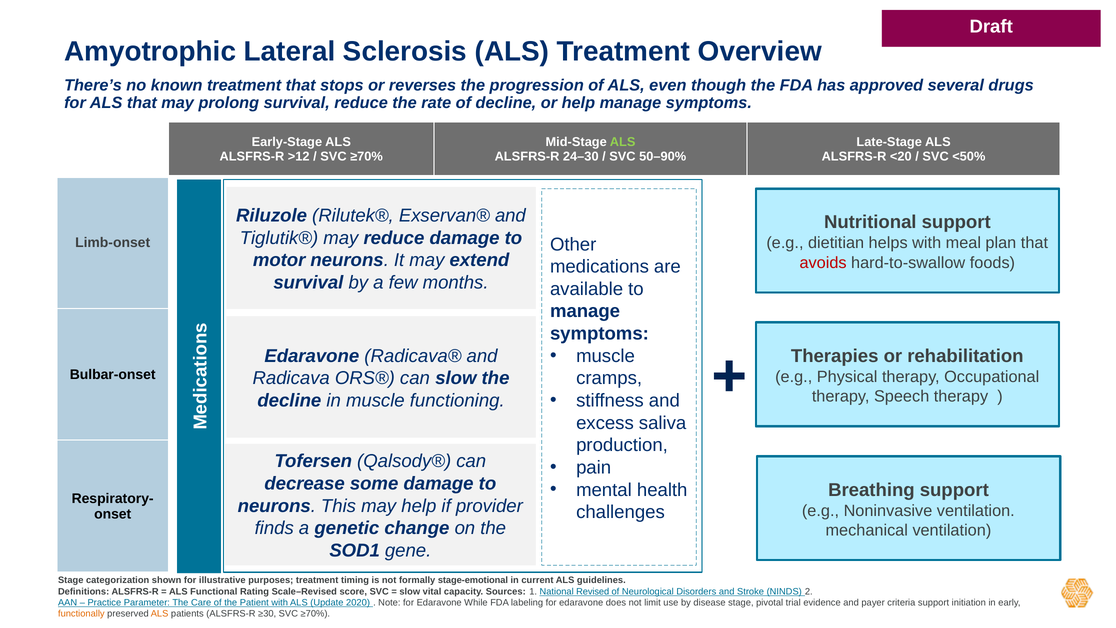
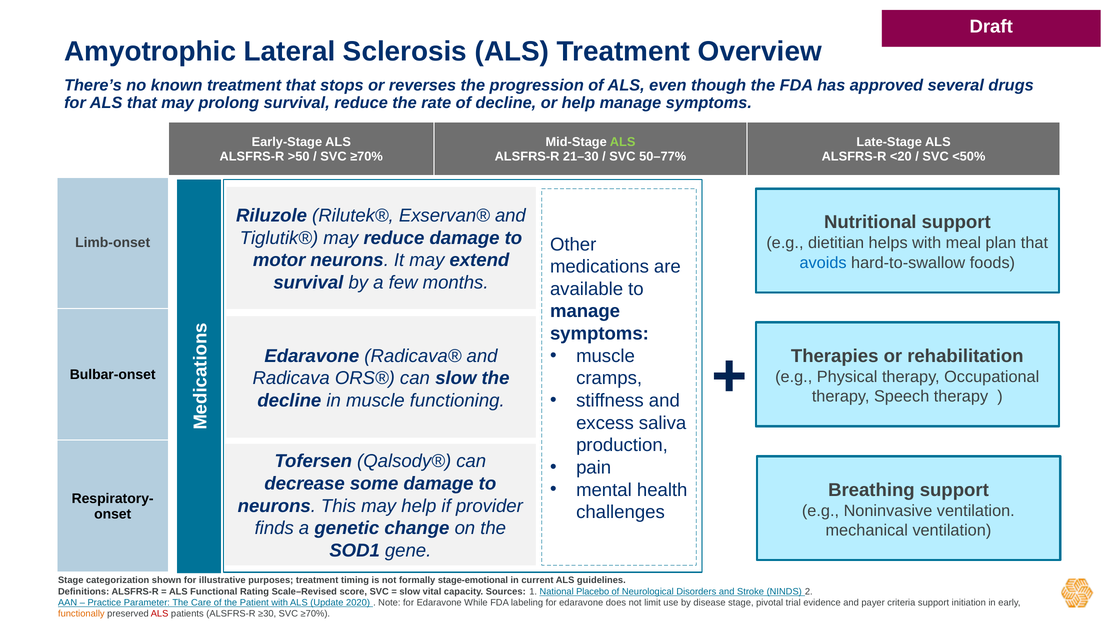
>12: >12 -> >50
24–30: 24–30 -> 21–30
50–90%: 50–90% -> 50–77%
avoids colour: red -> blue
Revised: Revised -> Placebo
ALS at (160, 614) colour: orange -> red
